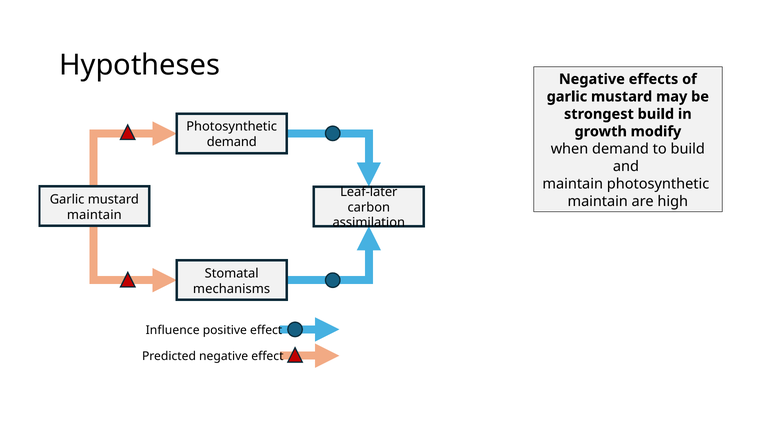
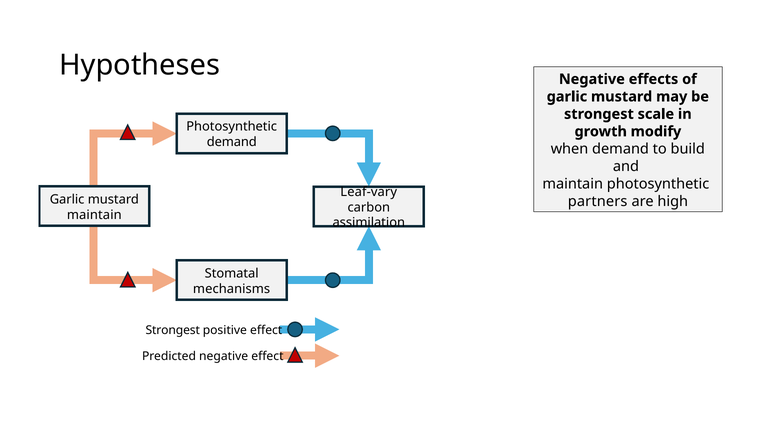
strongest build: build -> scale
Leaf-later: Leaf-later -> Leaf-vary
maintain at (598, 201): maintain -> partners
Influence at (173, 331): Influence -> Strongest
